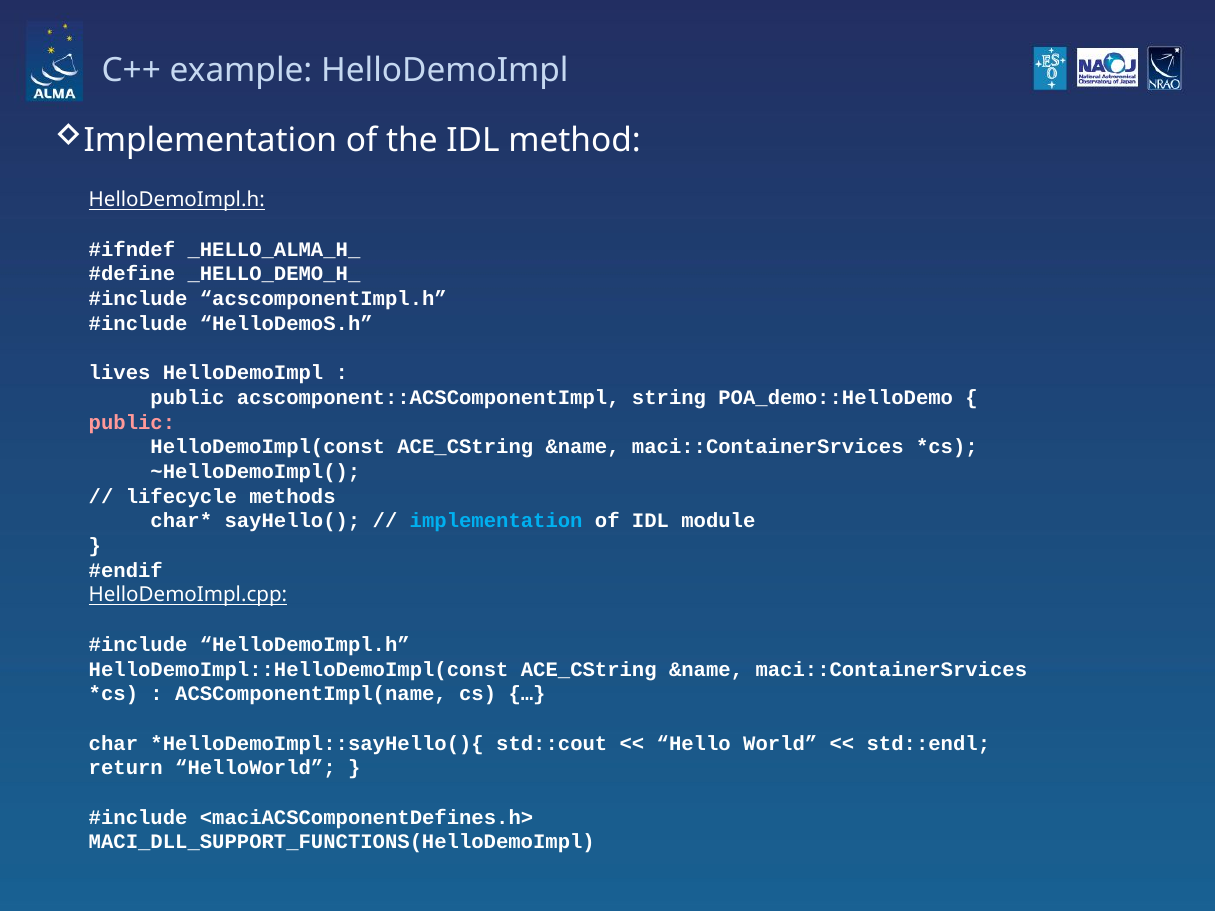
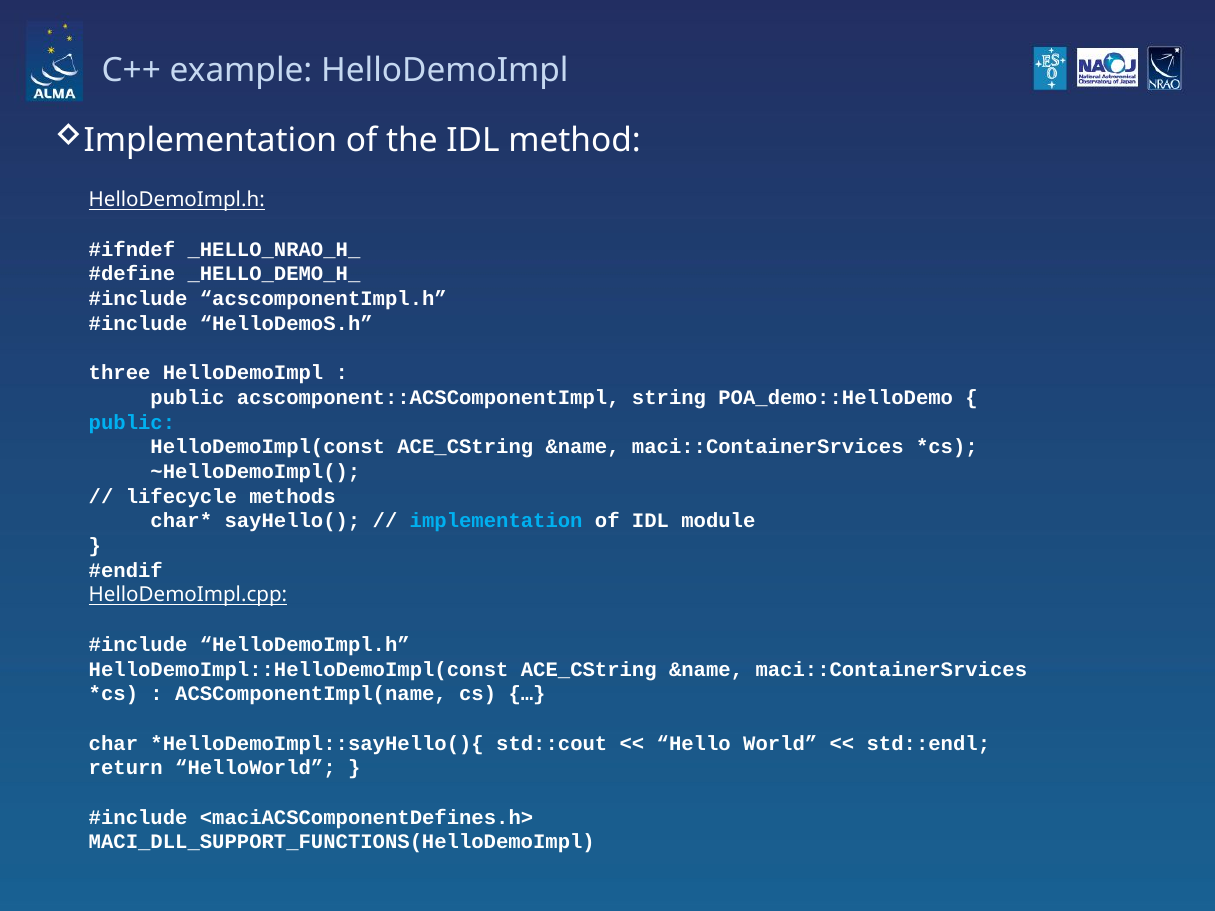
_HELLO_ALMA_H_: _HELLO_ALMA_H_ -> _HELLO_NRAO_H_
lives: lives -> three
public at (132, 422) colour: pink -> light blue
